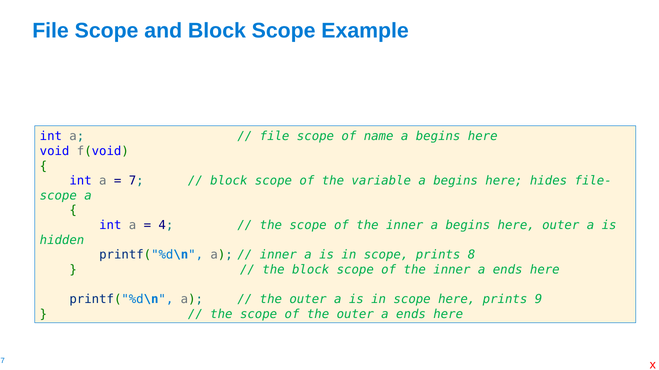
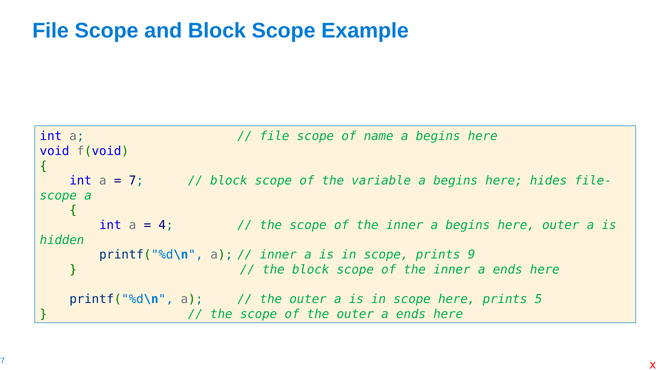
8: 8 -> 9
9: 9 -> 5
